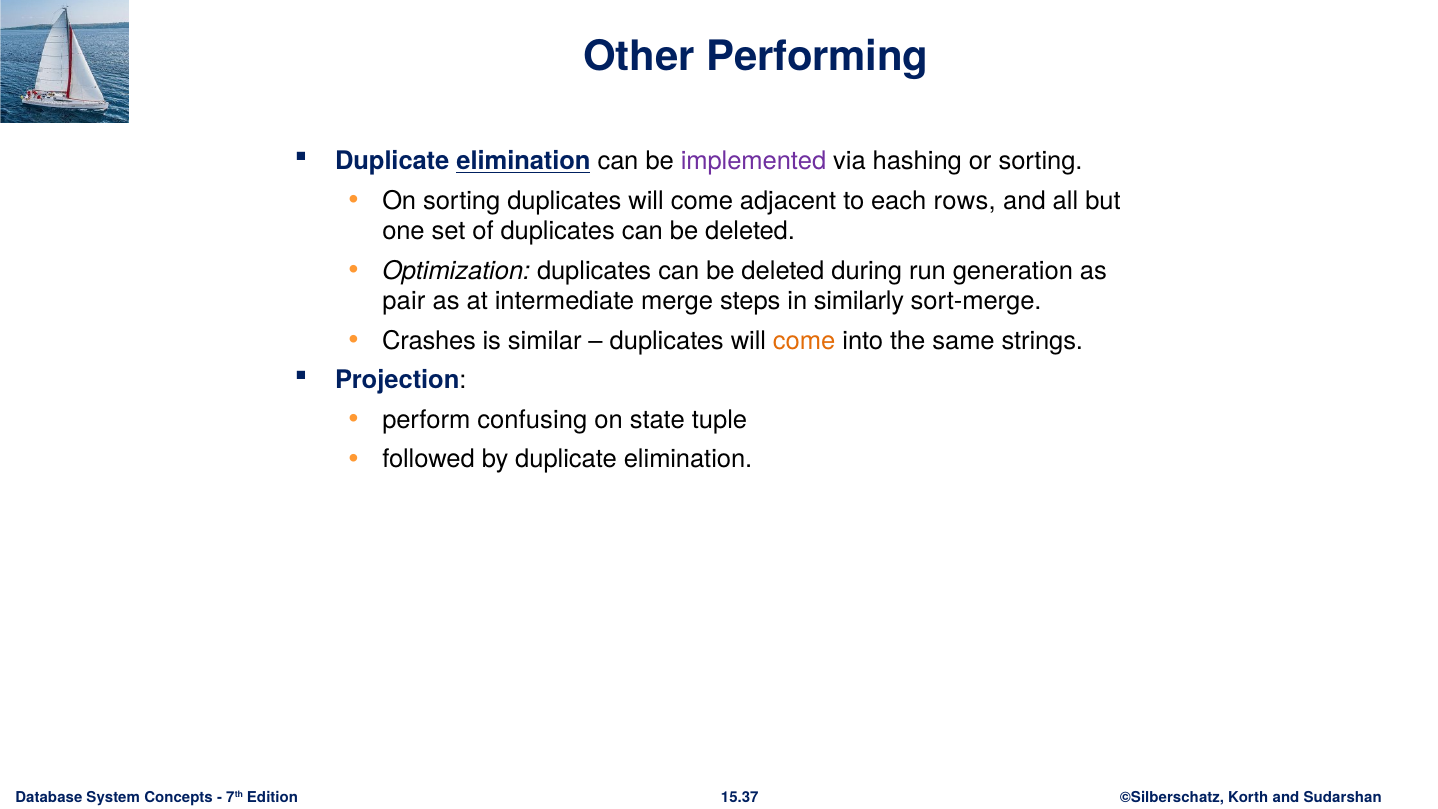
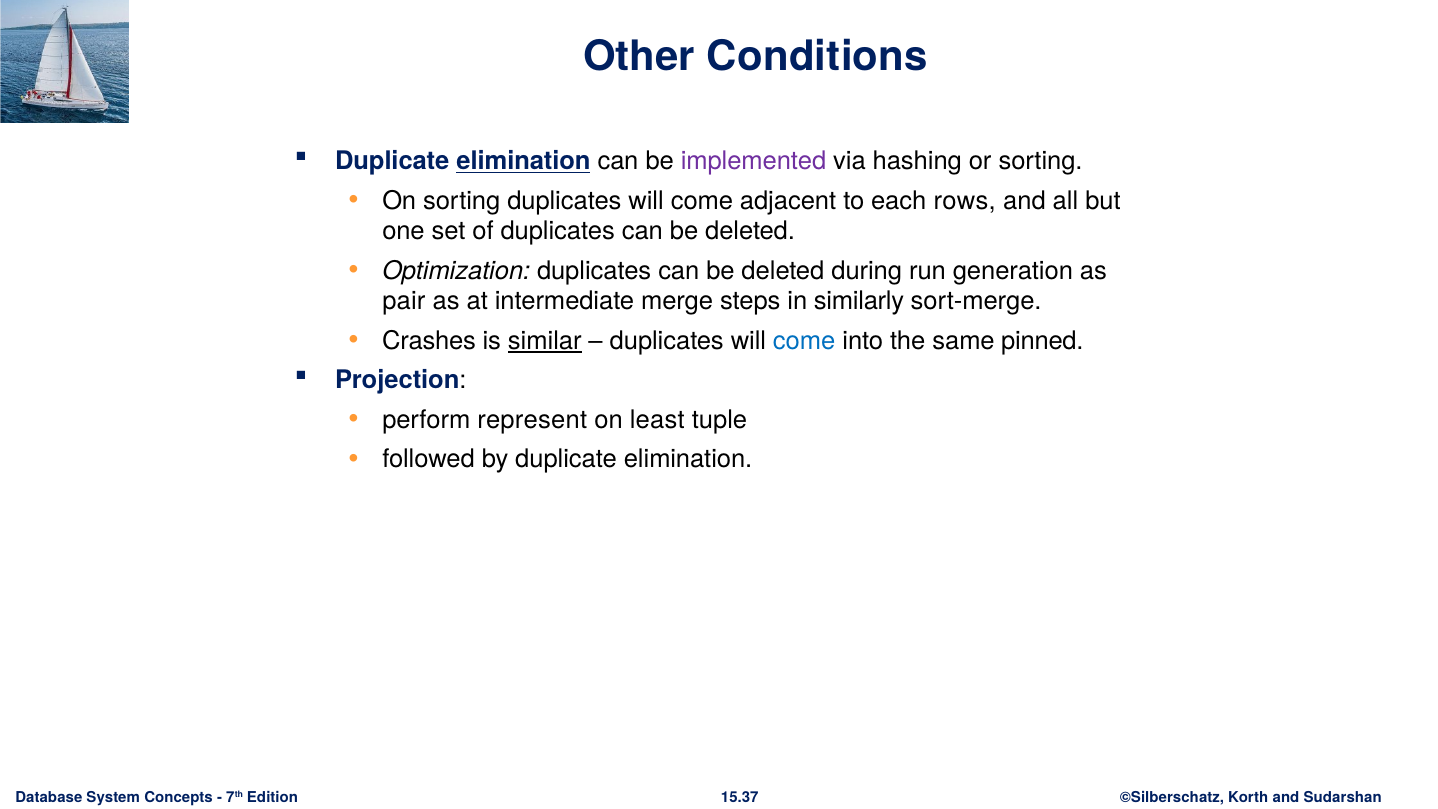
Performing: Performing -> Conditions
similar underline: none -> present
come at (804, 341) colour: orange -> blue
strings: strings -> pinned
confusing: confusing -> represent
state: state -> least
